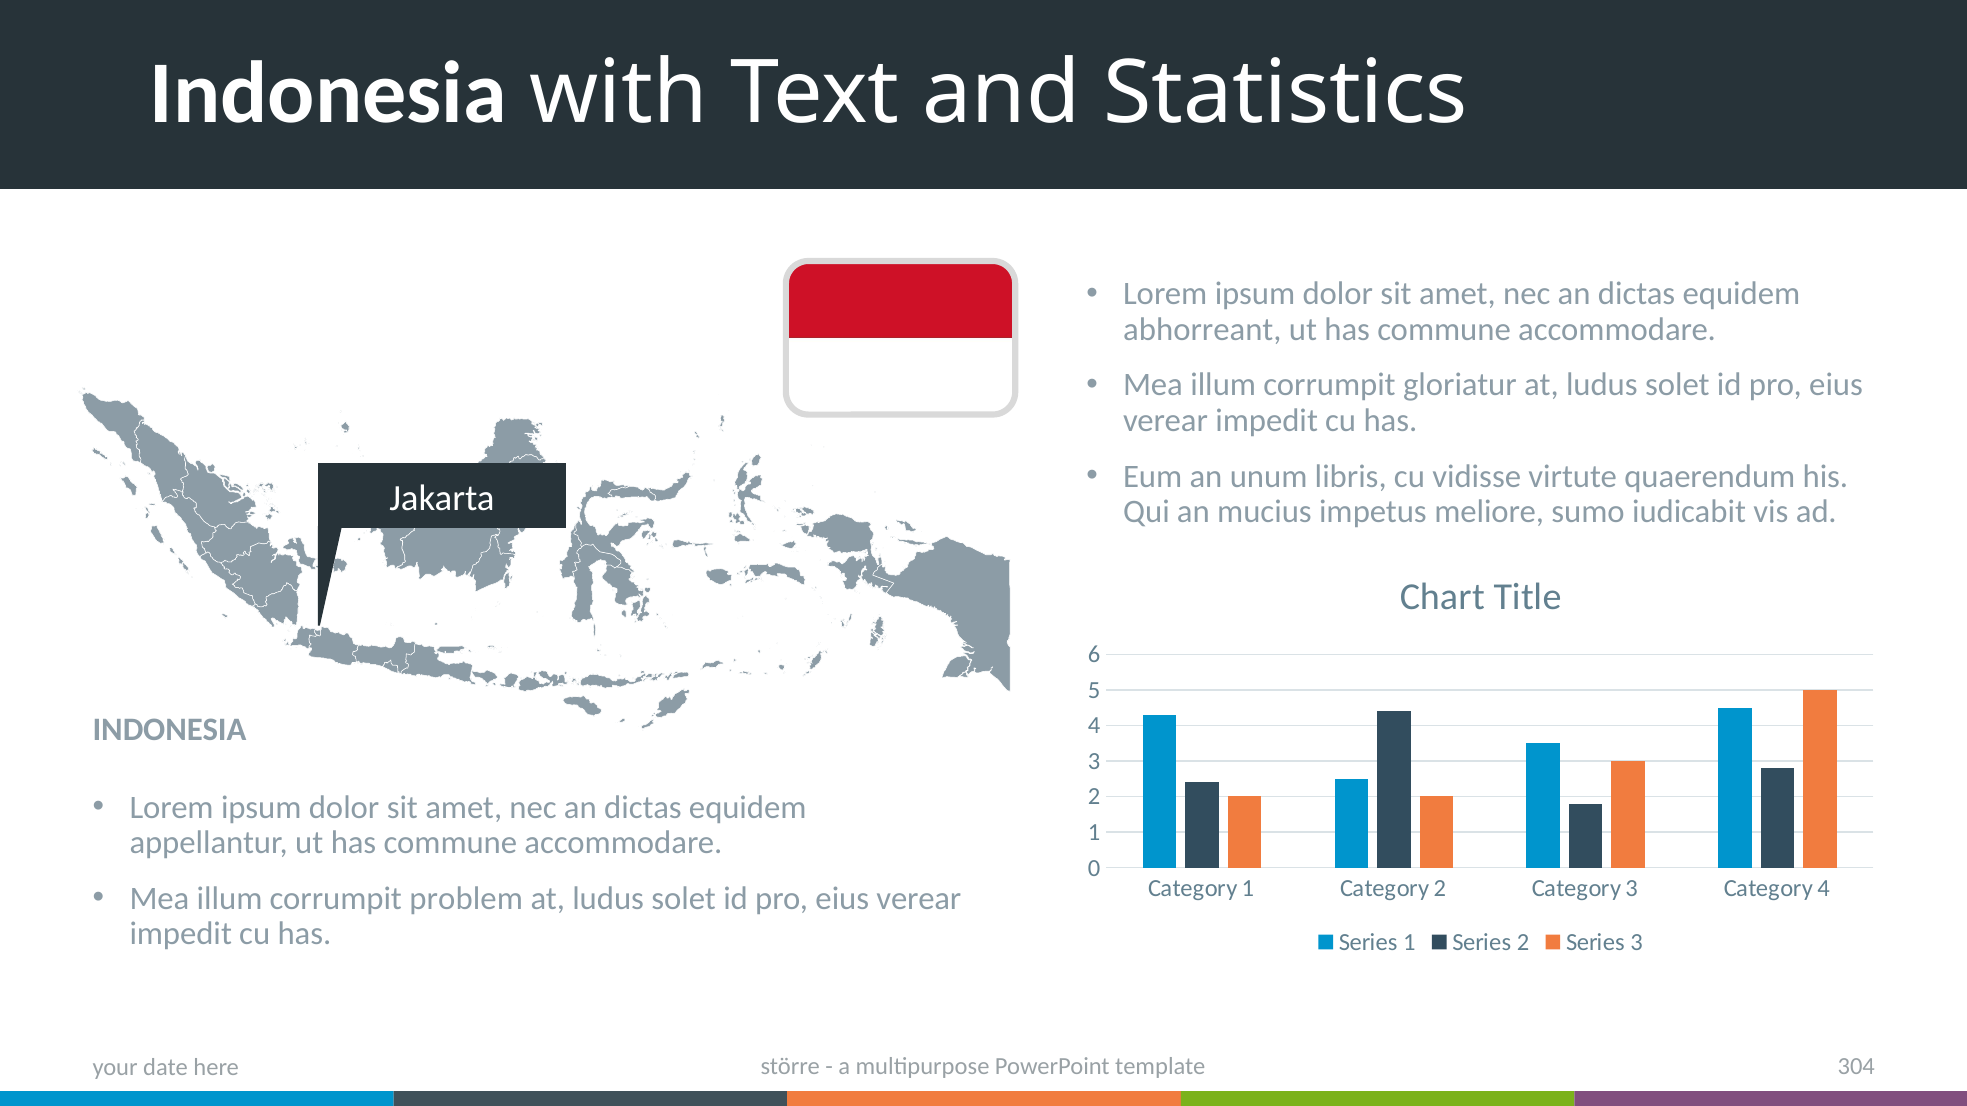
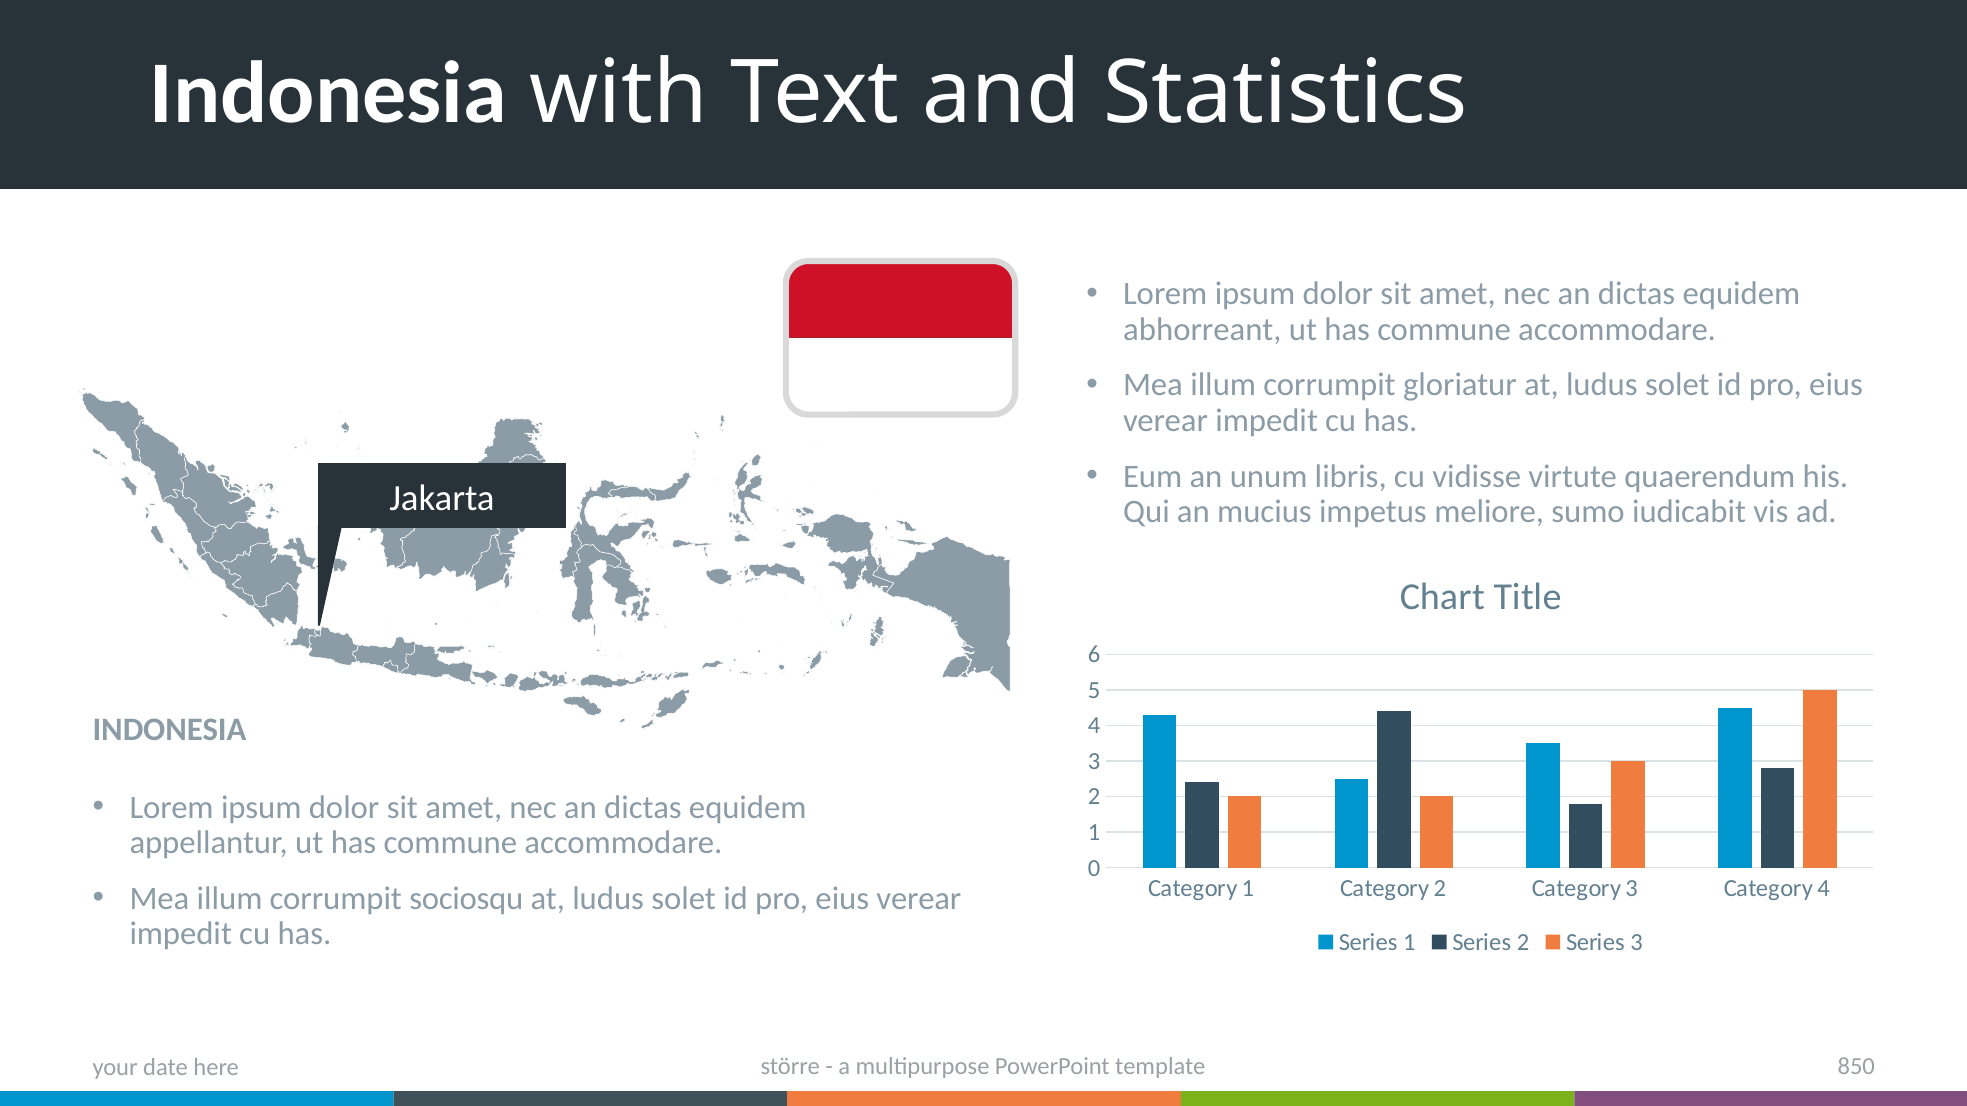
problem: problem -> sociosqu
304: 304 -> 850
